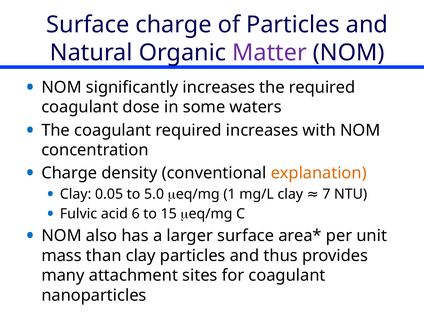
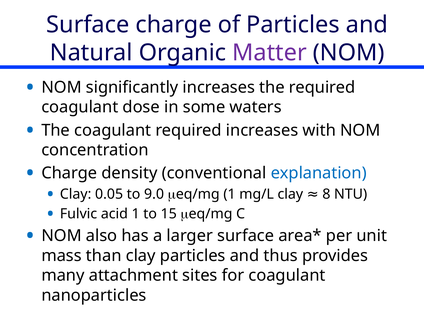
explanation colour: orange -> blue
5.0: 5.0 -> 9.0
7: 7 -> 8
acid 6: 6 -> 1
